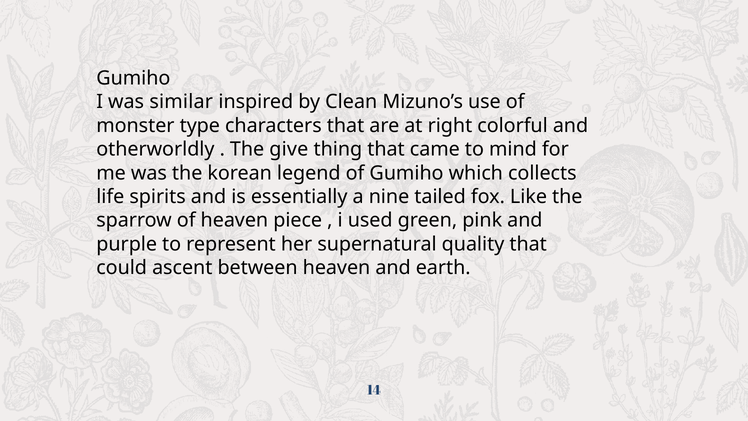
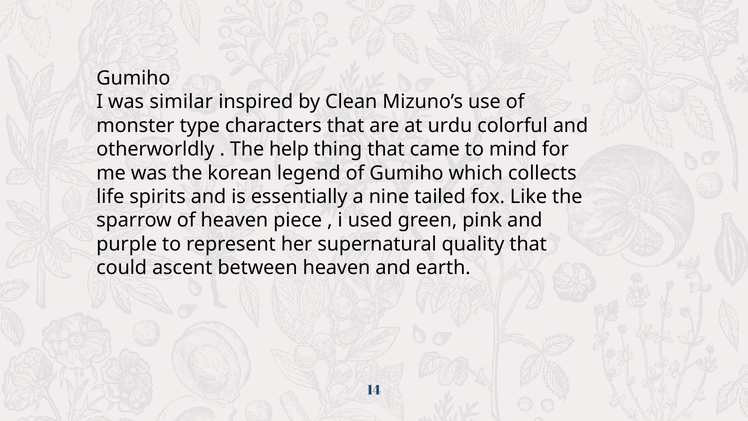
right: right -> urdu
give: give -> help
